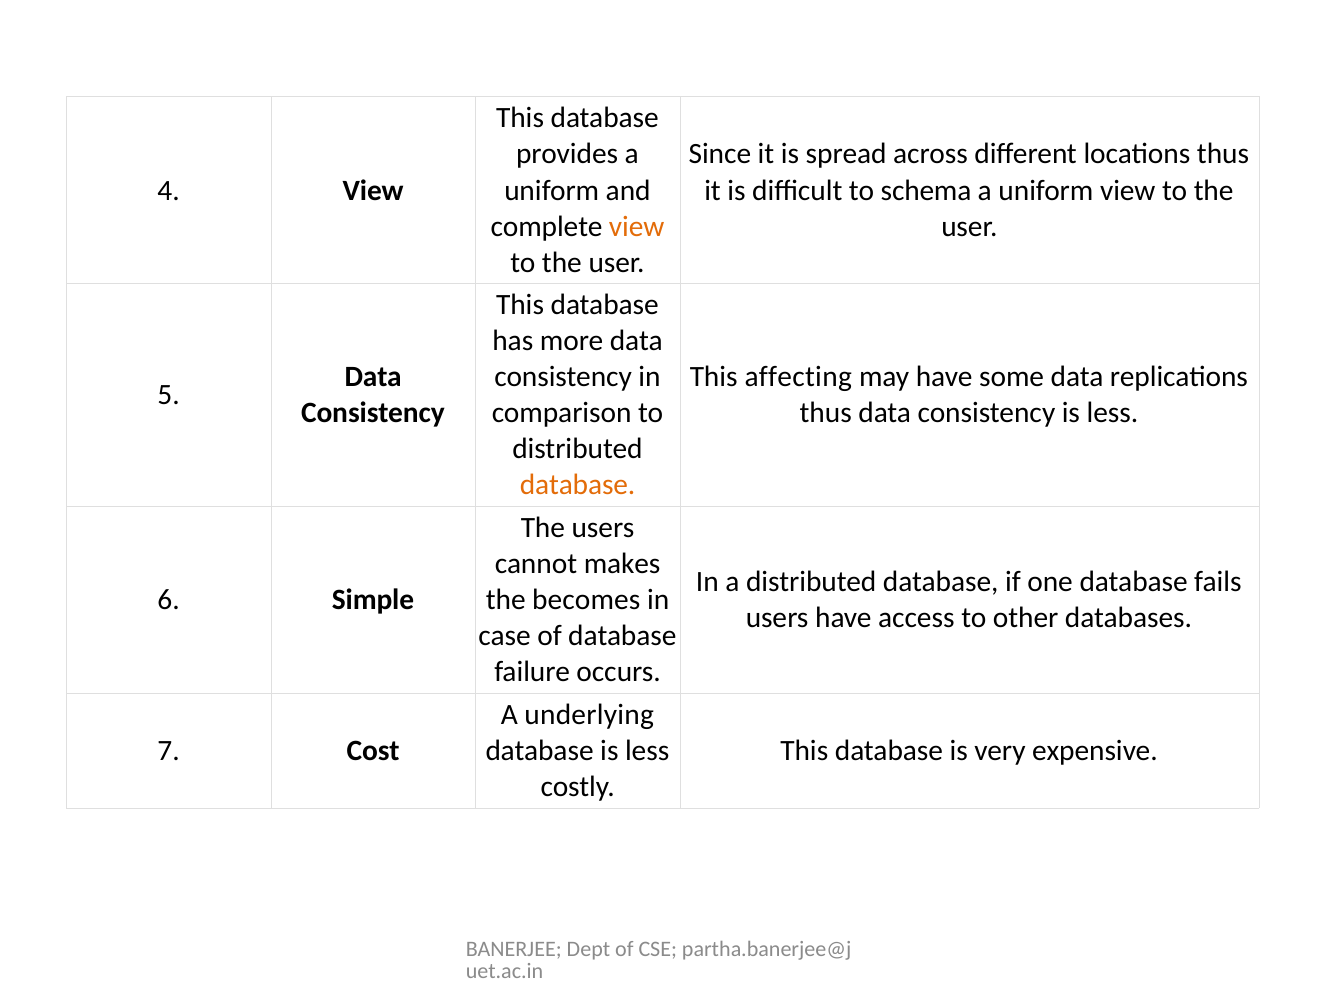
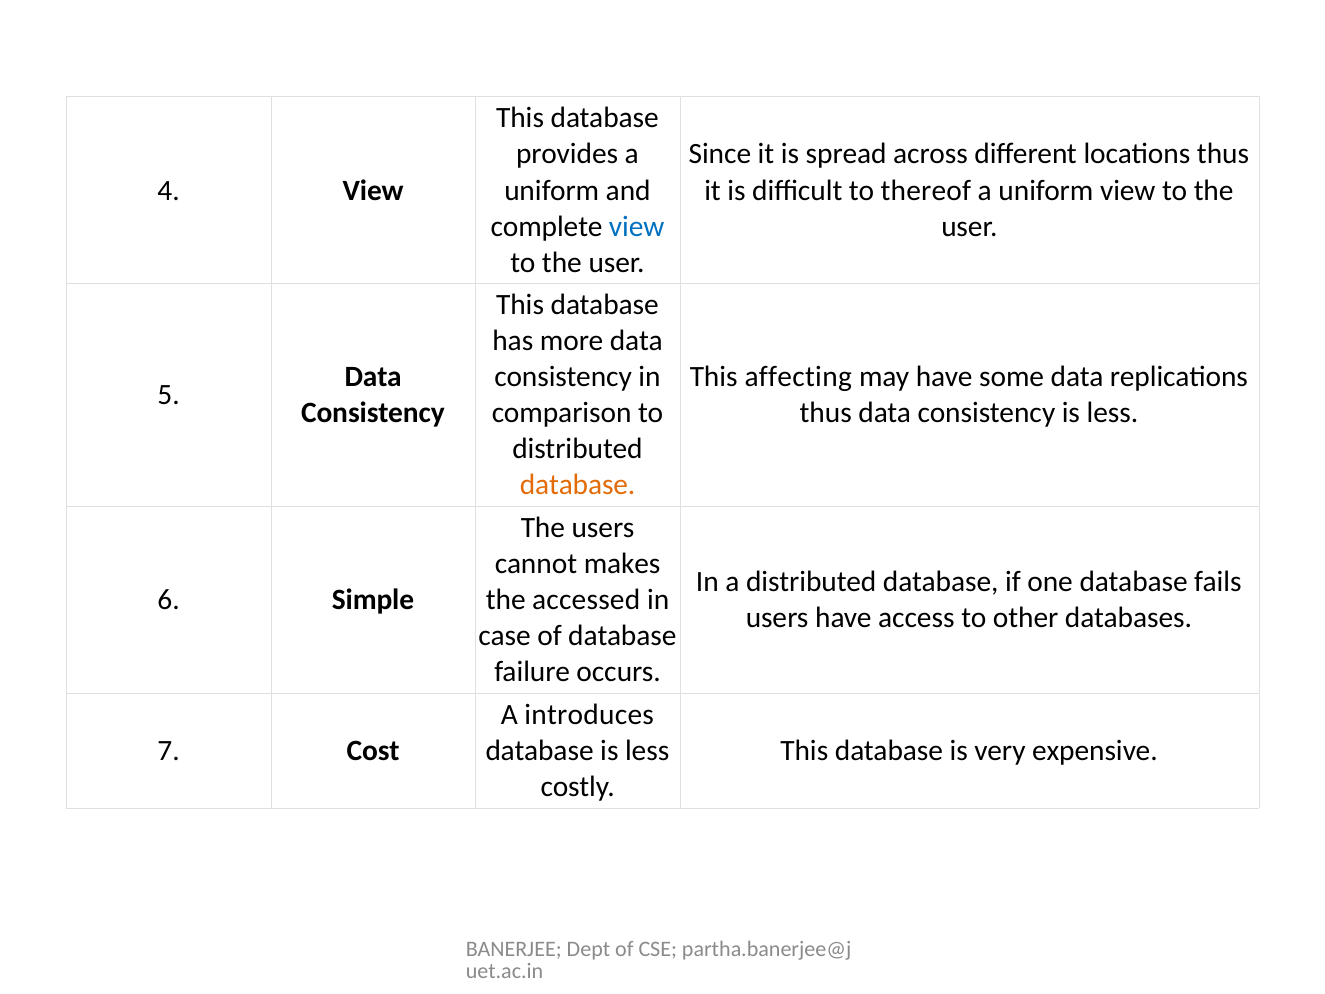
schema: schema -> thereof
view at (637, 226) colour: orange -> blue
becomes: becomes -> accessed
underlying: underlying -> introduces
